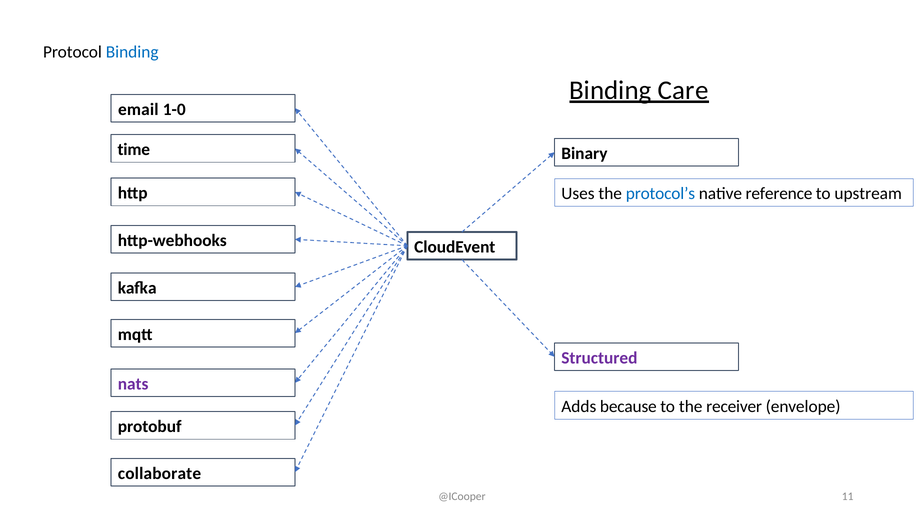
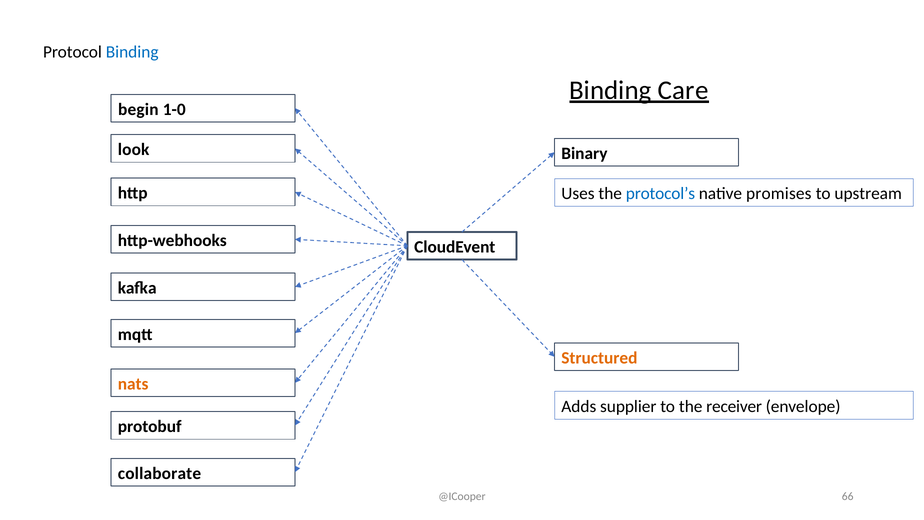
email: email -> begin
time: time -> look
reference: reference -> promises
Structured colour: purple -> orange
nats colour: purple -> orange
because: because -> supplier
11: 11 -> 66
